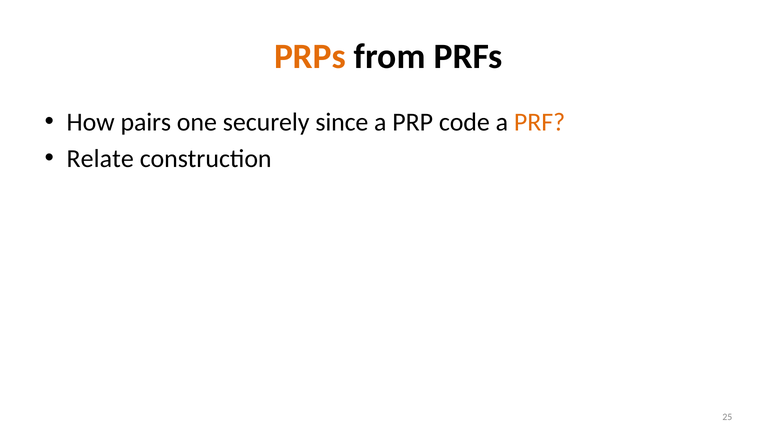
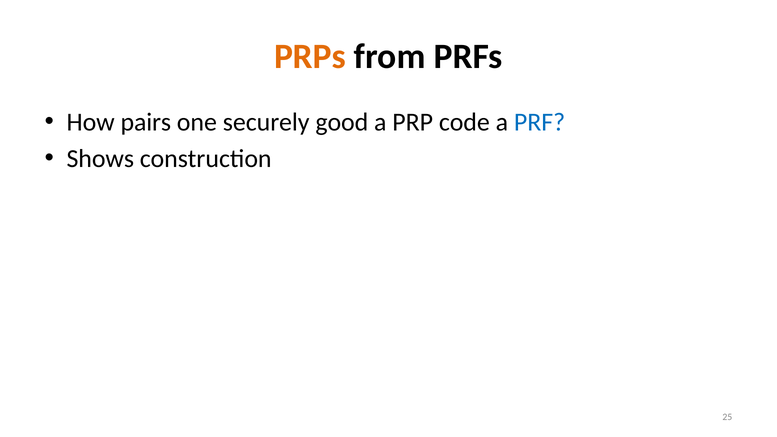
since: since -> good
PRF colour: orange -> blue
Relate: Relate -> Shows
